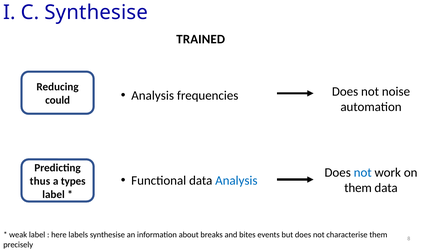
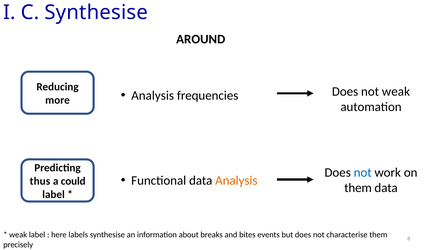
TRAINED: TRAINED -> AROUND
not noise: noise -> weak
could: could -> more
Analysis at (236, 180) colour: blue -> orange
types: types -> could
